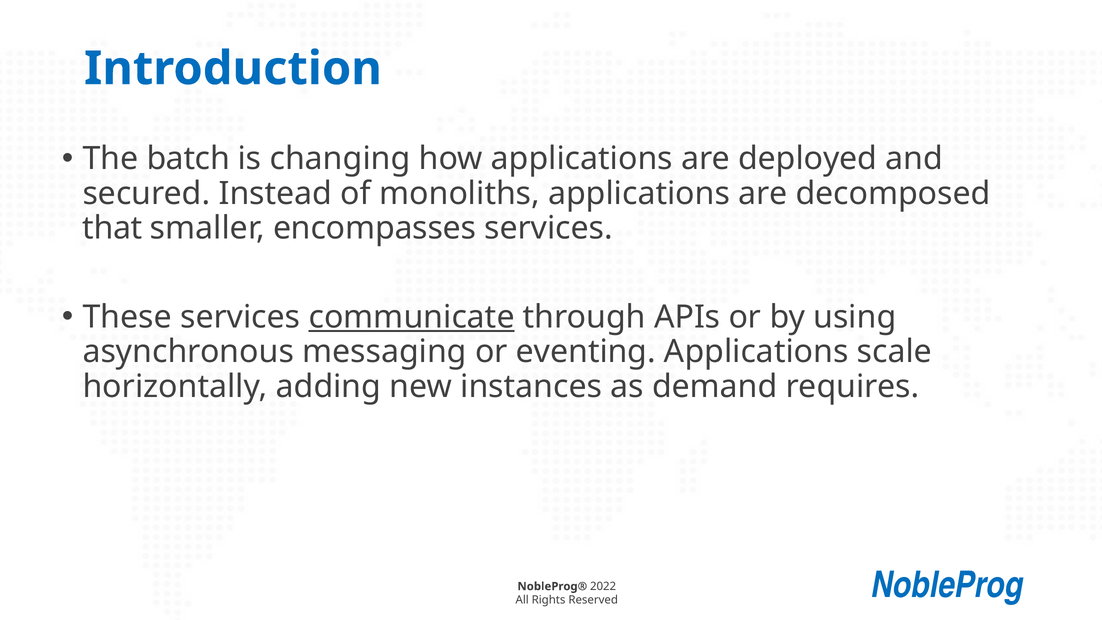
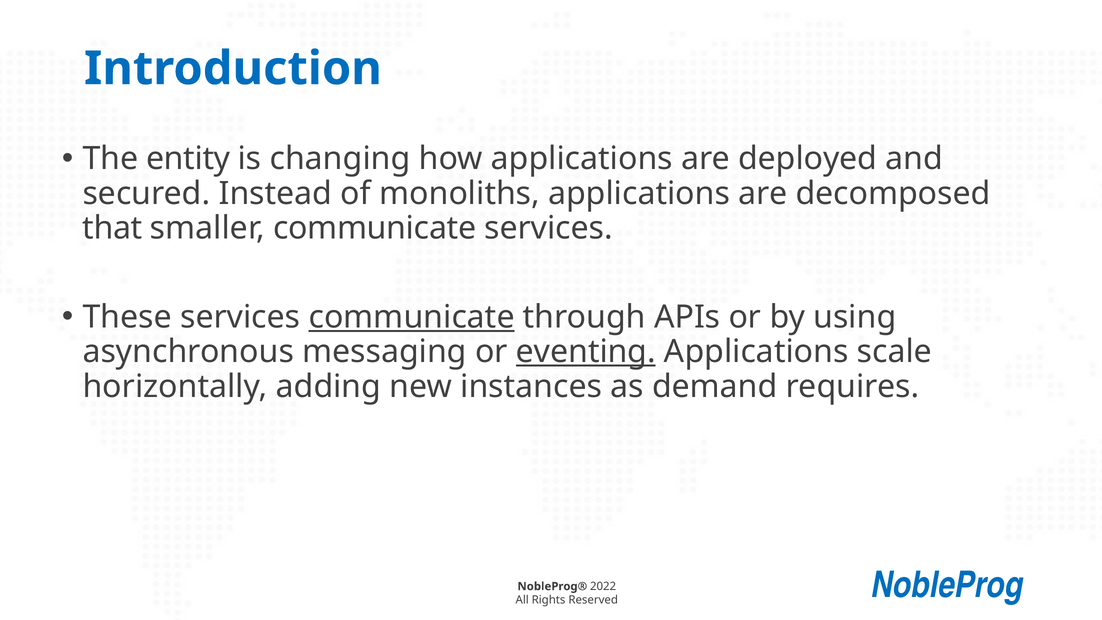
batch: batch -> entity
smaller encompasses: encompasses -> communicate
eventing underline: none -> present
